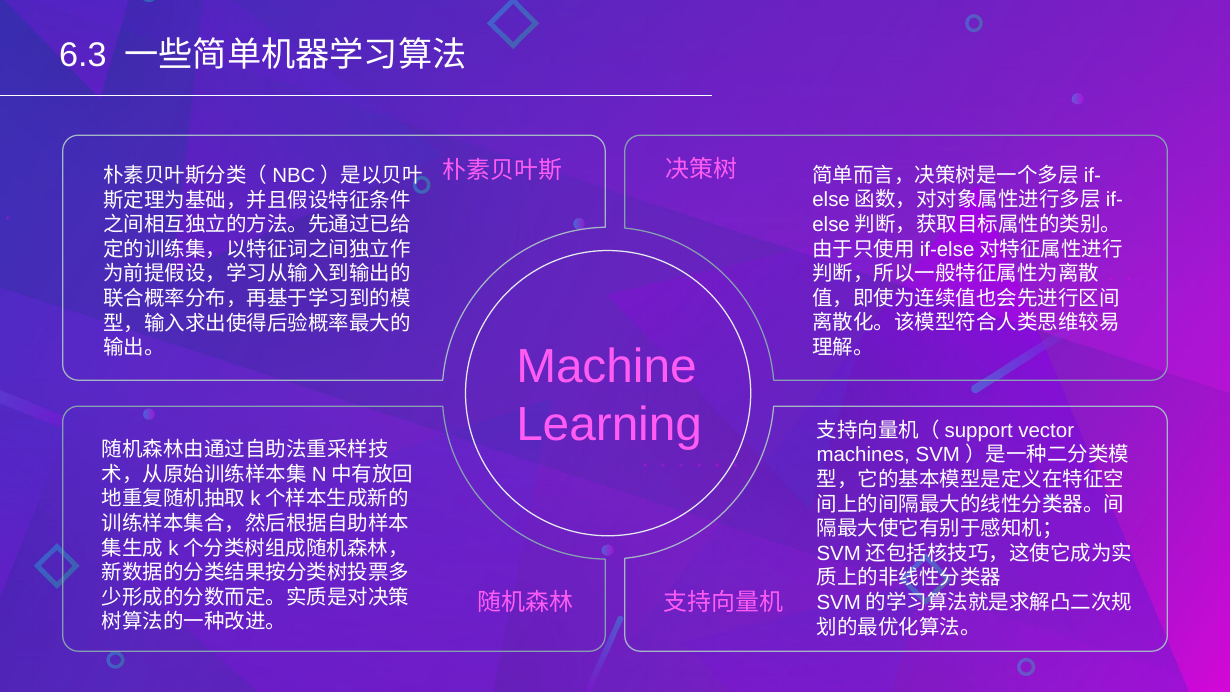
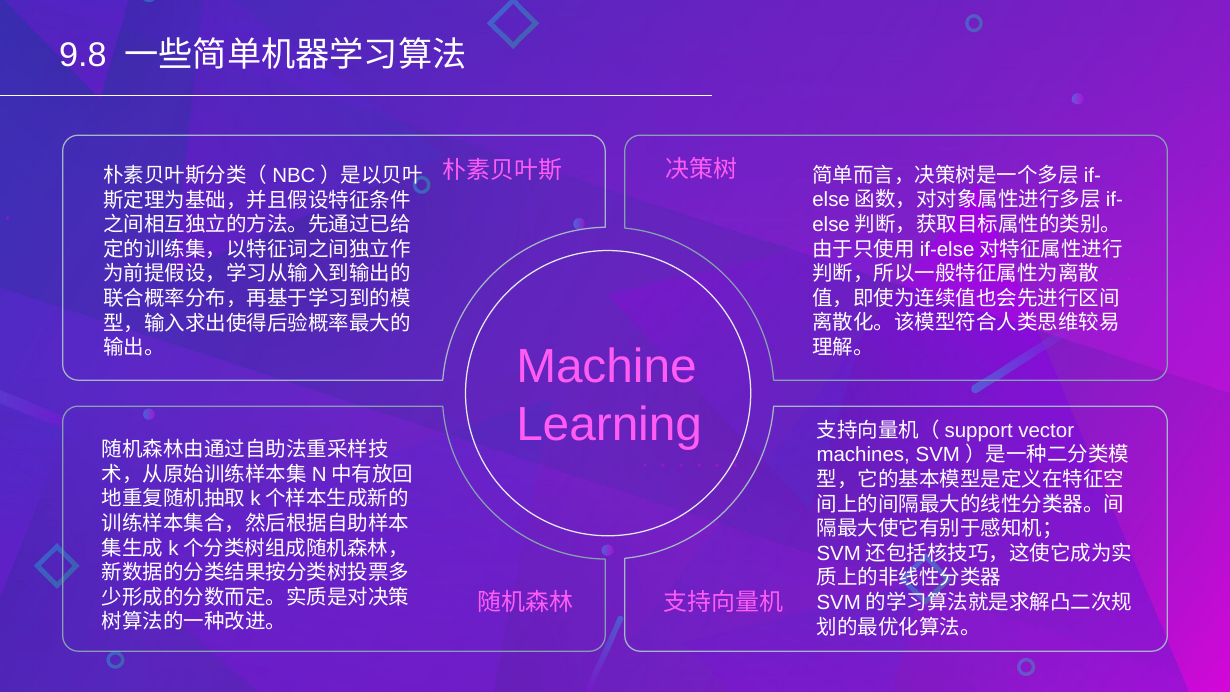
6.3: 6.3 -> 9.8
